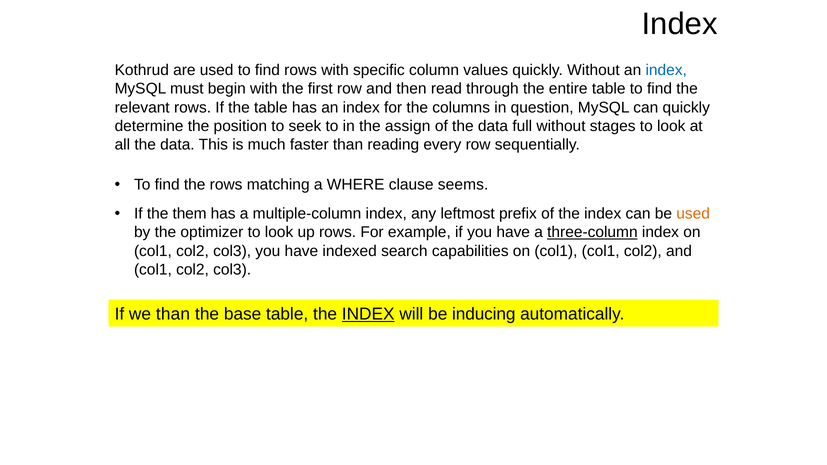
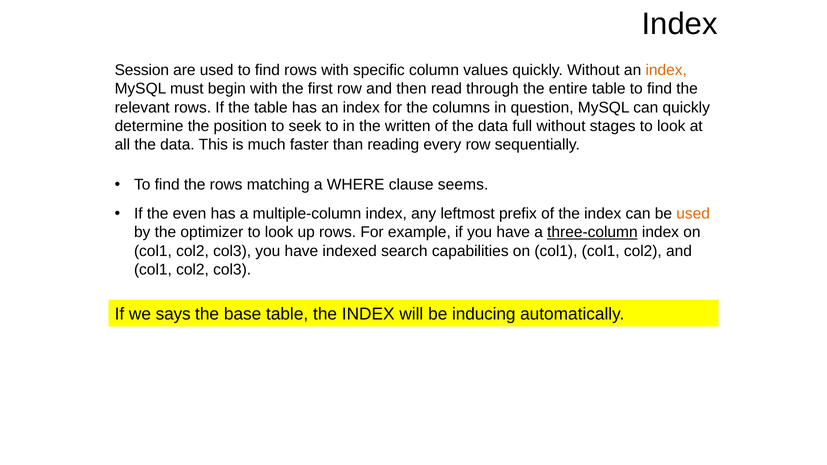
Kothrud: Kothrud -> Session
index at (666, 70) colour: blue -> orange
assign: assign -> written
them: them -> even
we than: than -> says
INDEX at (368, 314) underline: present -> none
